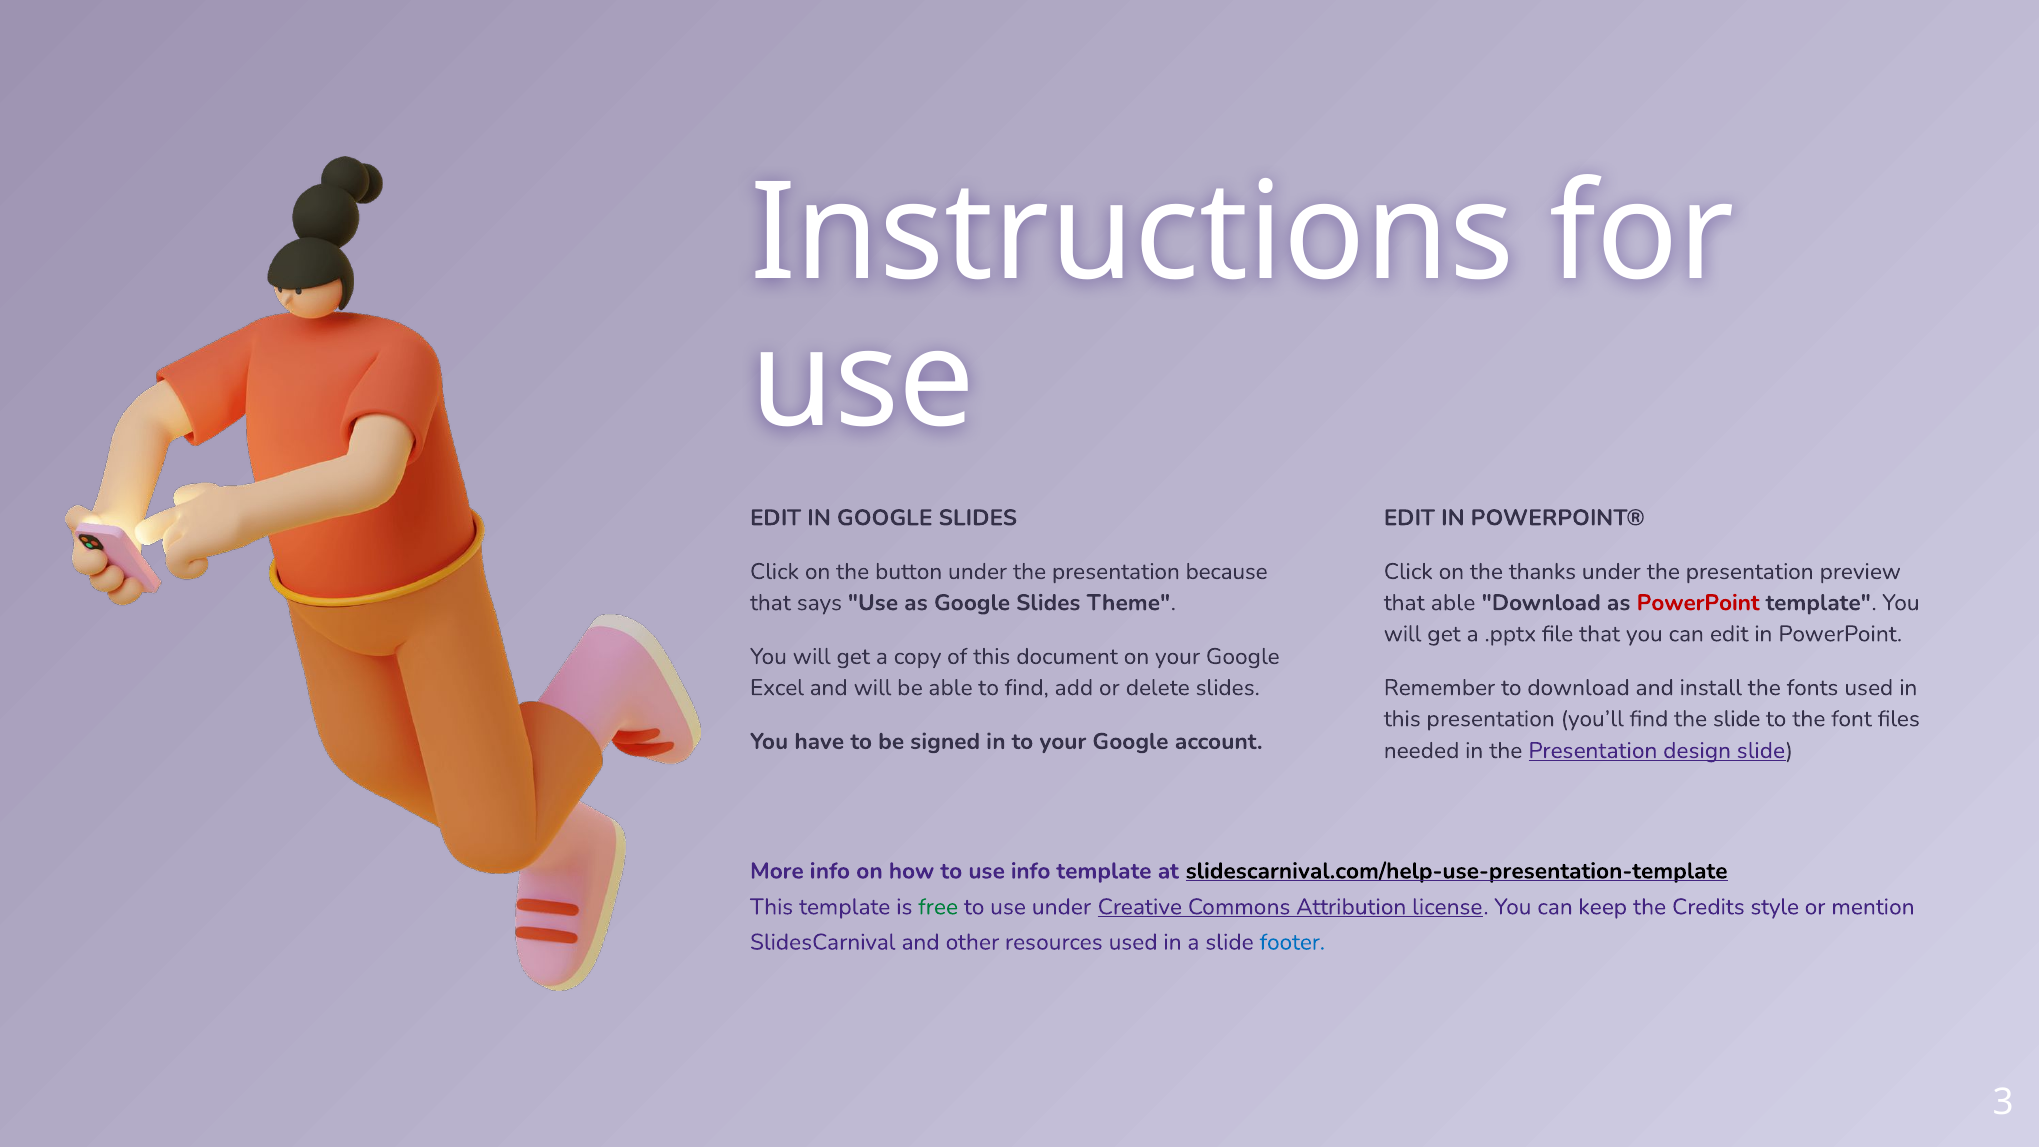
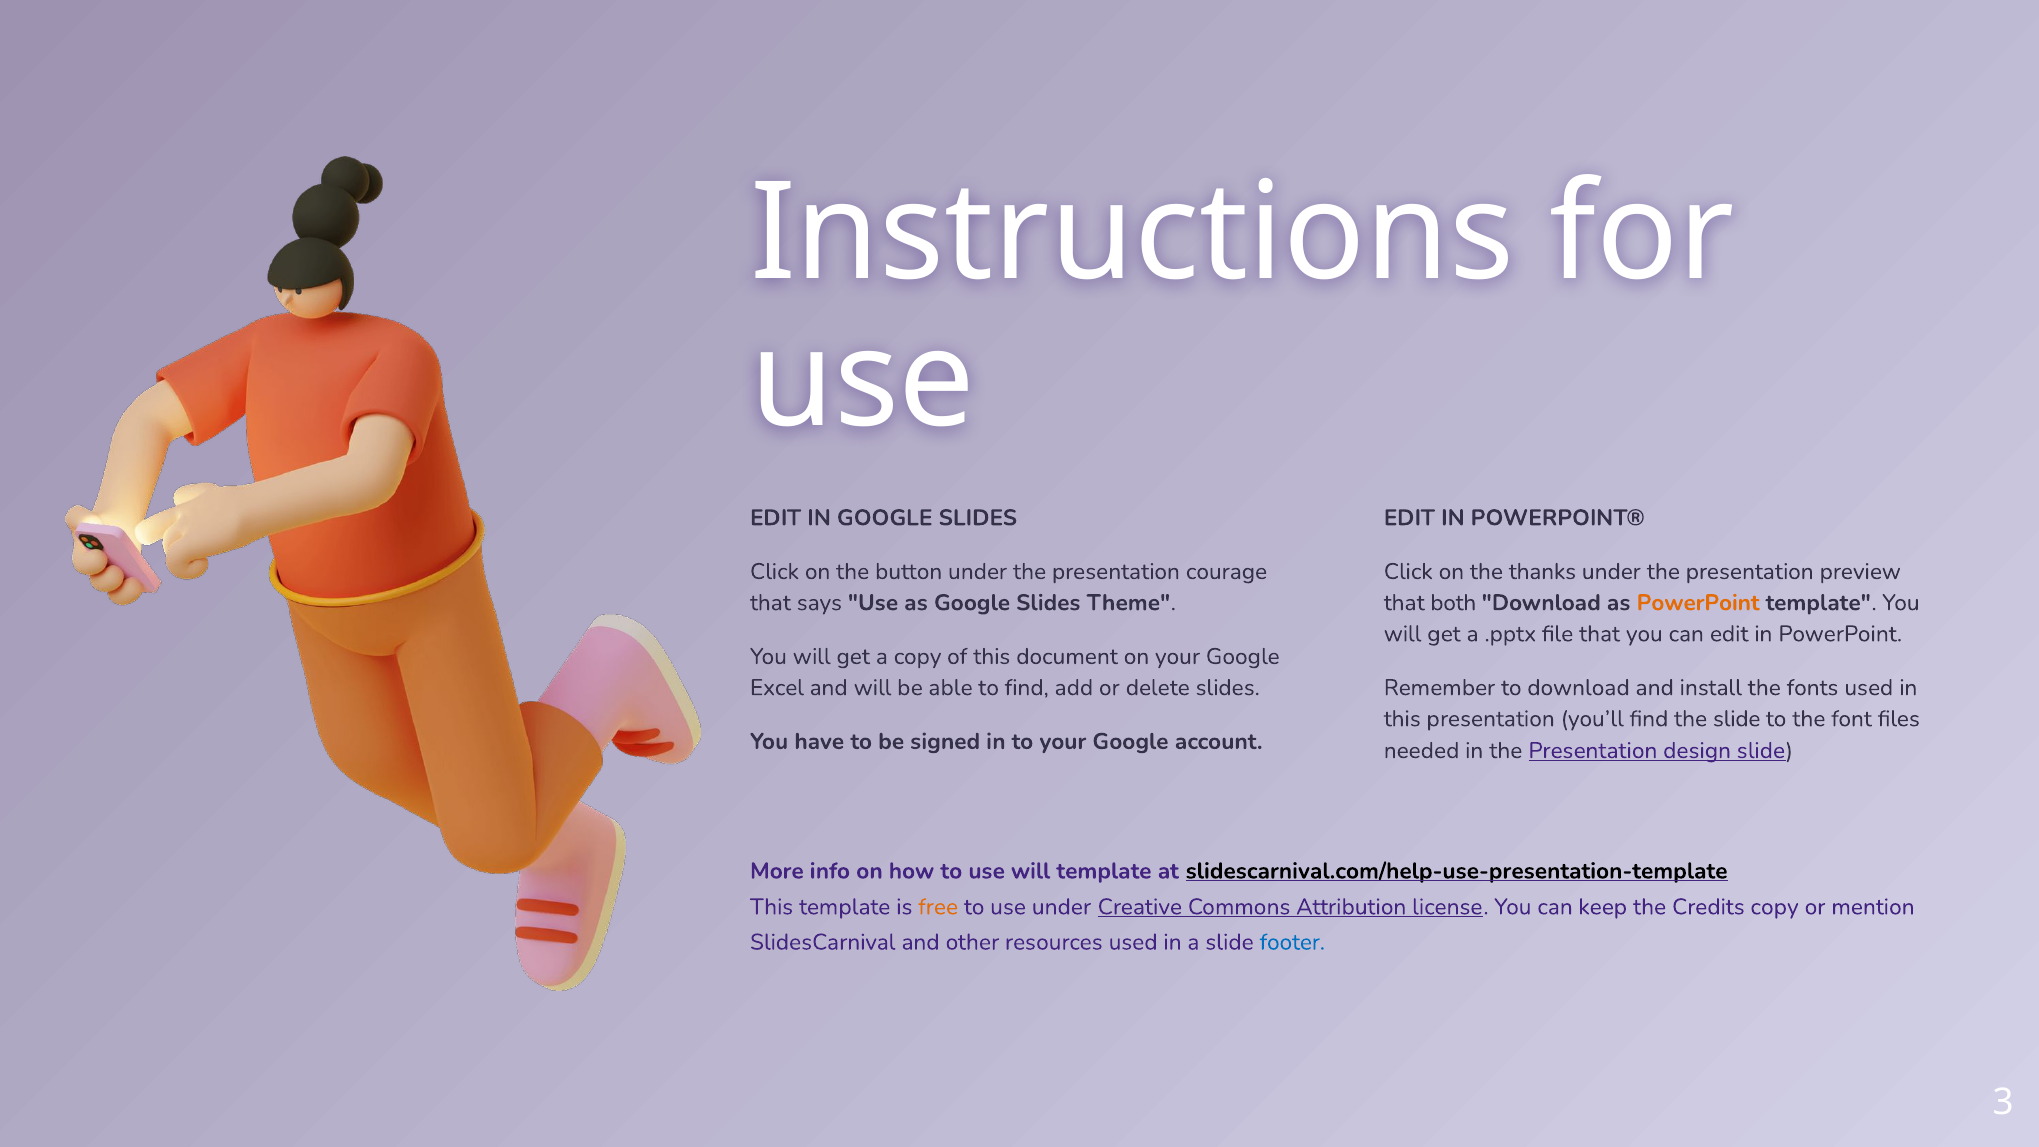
because: because -> courage
that able: able -> both
PowerPoint at (1698, 603) colour: red -> orange
use info: info -> will
free colour: green -> orange
Credits style: style -> copy
